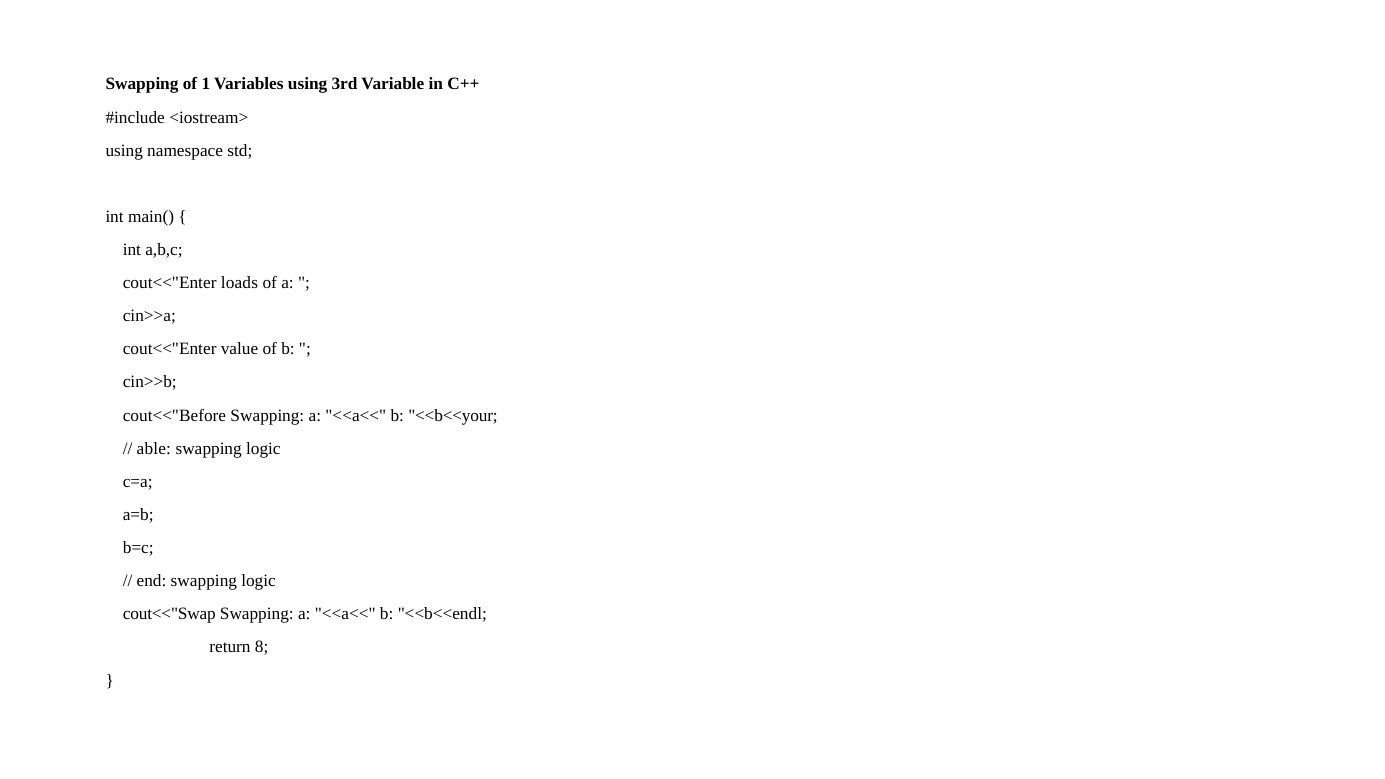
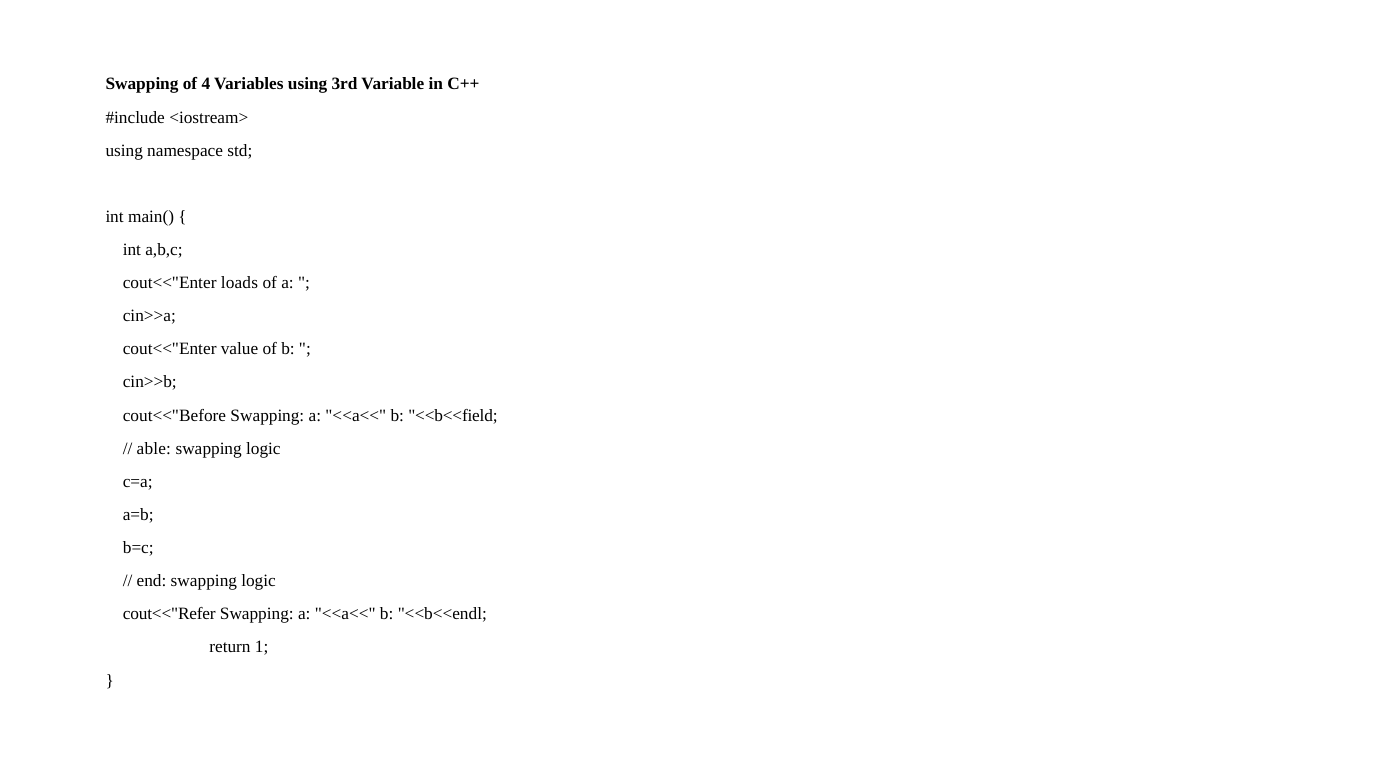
1: 1 -> 4
<<b<<your: <<b<<your -> <<b<<field
cout<<"Swap: cout<<"Swap -> cout<<"Refer
8: 8 -> 1
